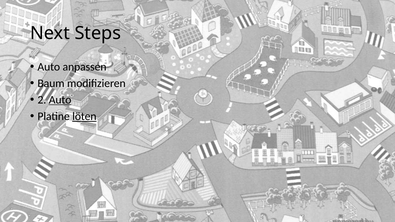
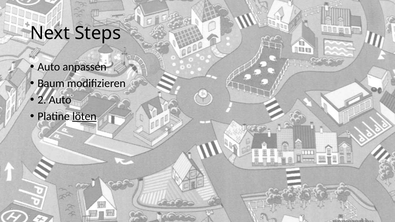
Auto at (60, 100) underline: present -> none
